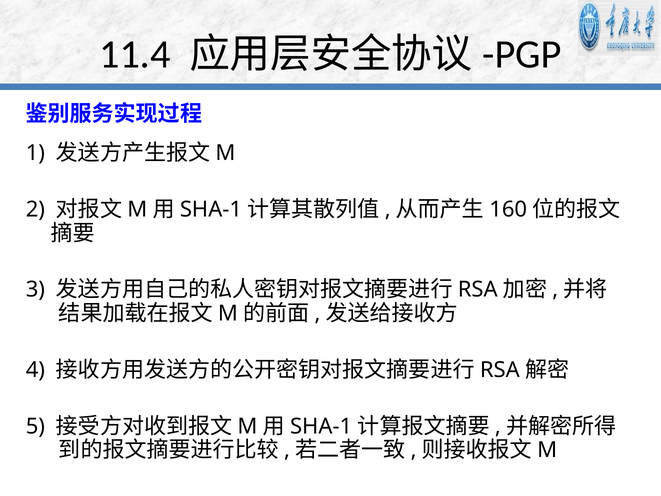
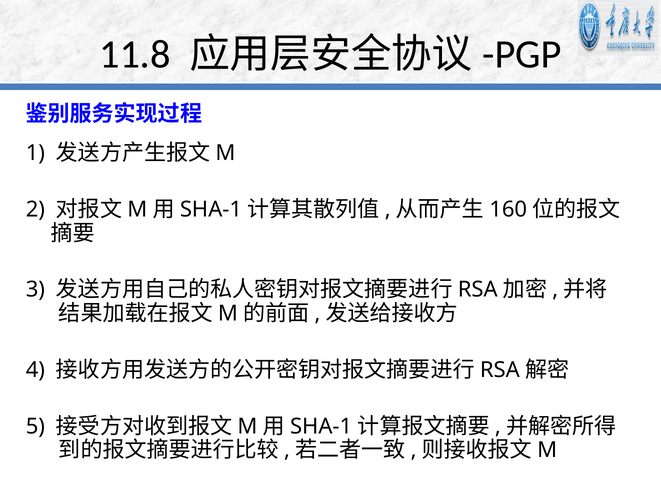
11.4: 11.4 -> 11.8
